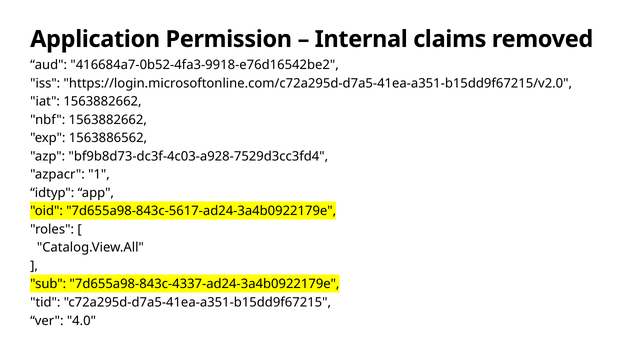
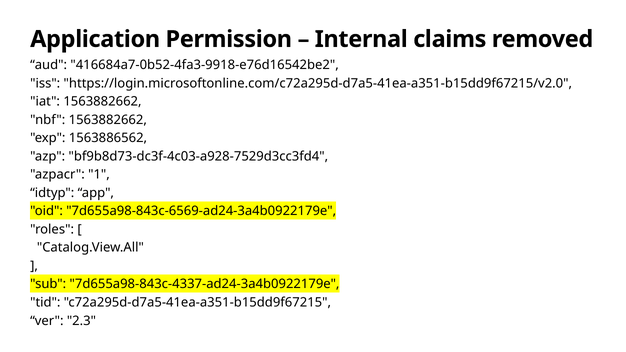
7d655a98-843c-5617-ad24-3a4b0922179e: 7d655a98-843c-5617-ad24-3a4b0922179e -> 7d655a98-843c-6569-ad24-3a4b0922179e
4.0: 4.0 -> 2.3
